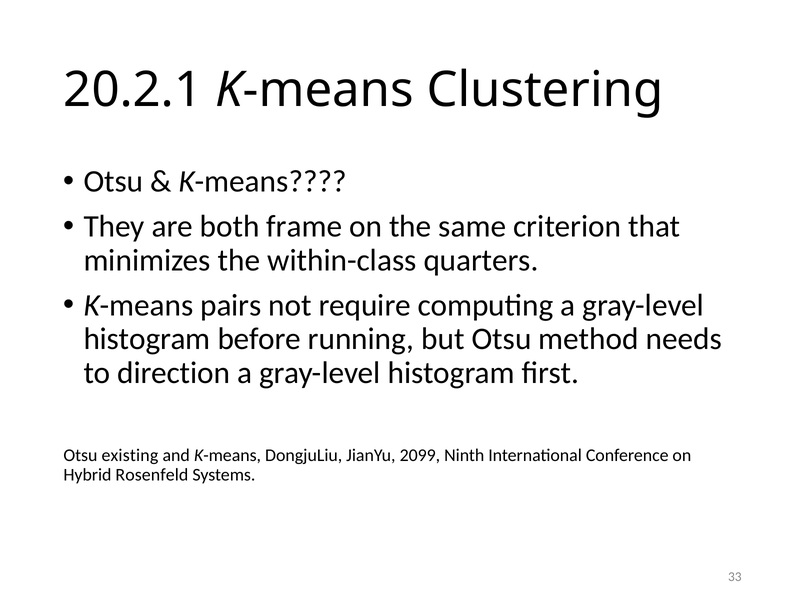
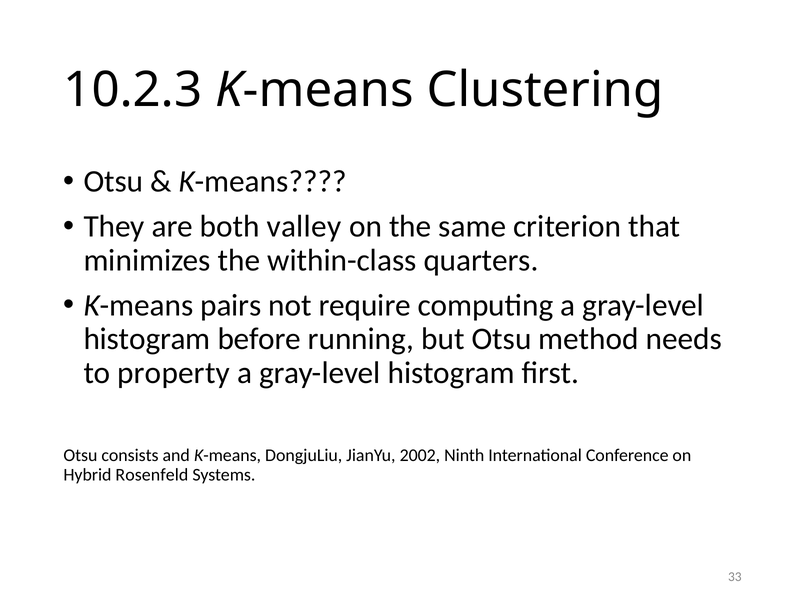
20.2.1: 20.2.1 -> 10.2.3
frame: frame -> valley
direction: direction -> property
existing: existing -> consists
2099: 2099 -> 2002
